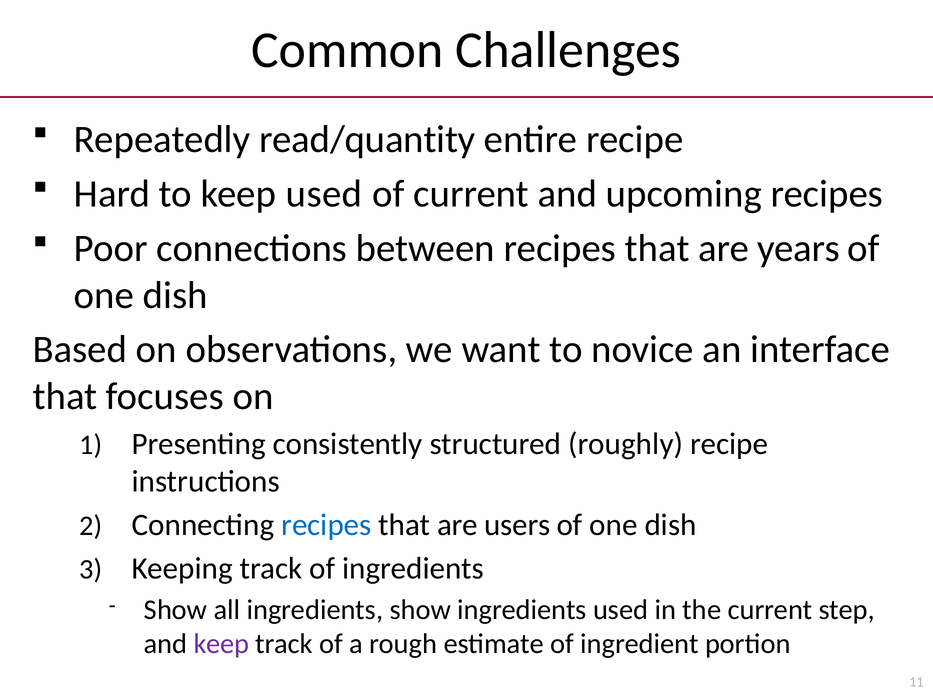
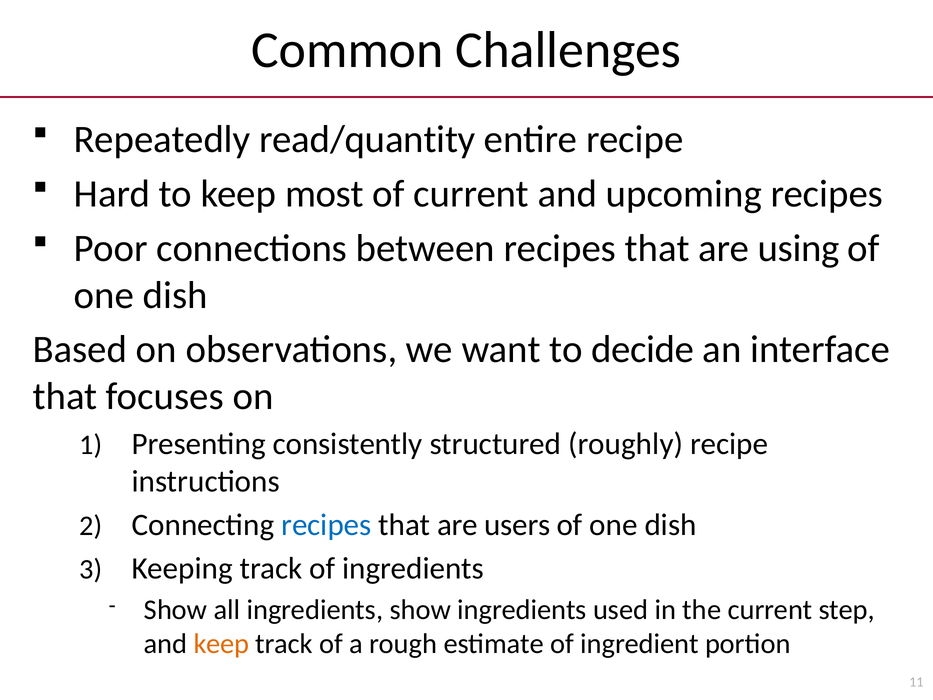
keep used: used -> most
years: years -> using
novice: novice -> decide
keep at (222, 644) colour: purple -> orange
